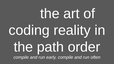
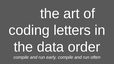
reality: reality -> letters
path: path -> data
